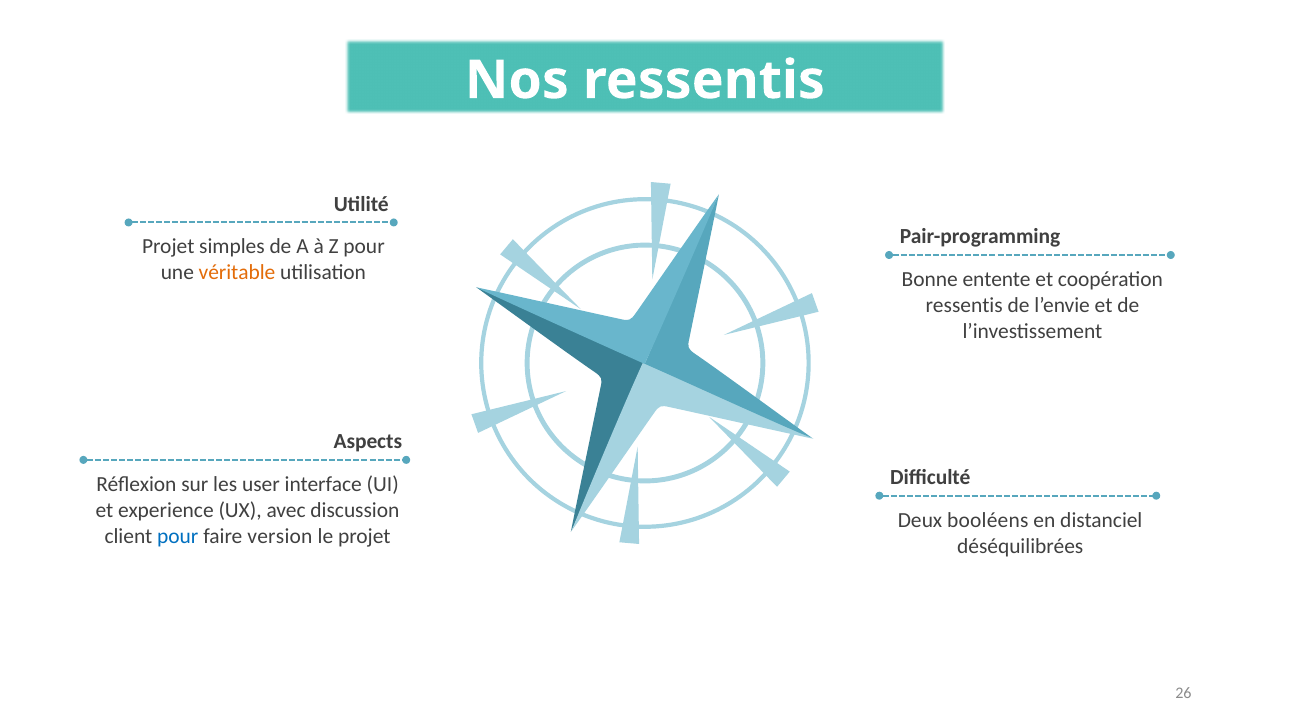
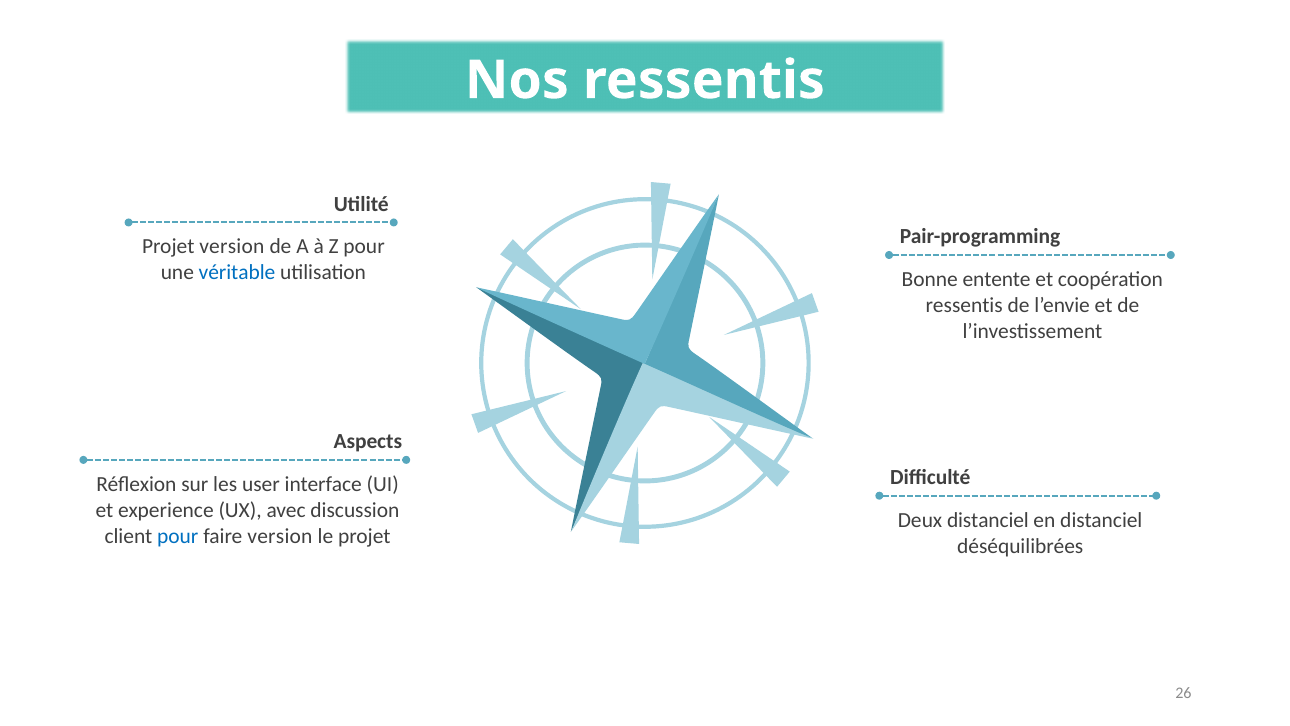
Projet simples: simples -> version
véritable colour: orange -> blue
Deux booléens: booléens -> distanciel
